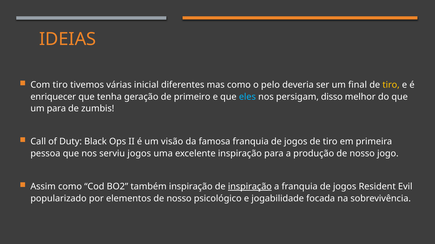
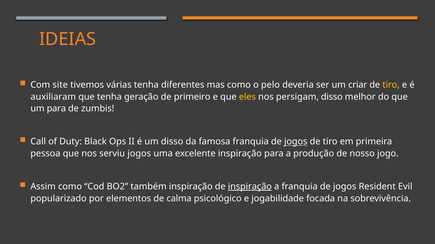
Com tiro: tiro -> site
várias inicial: inicial -> tenha
final: final -> criar
enriquecer: enriquecer -> auxiliaram
eles colour: light blue -> yellow
um visão: visão -> disso
jogos at (296, 142) underline: none -> present
elementos de nosso: nosso -> calma
